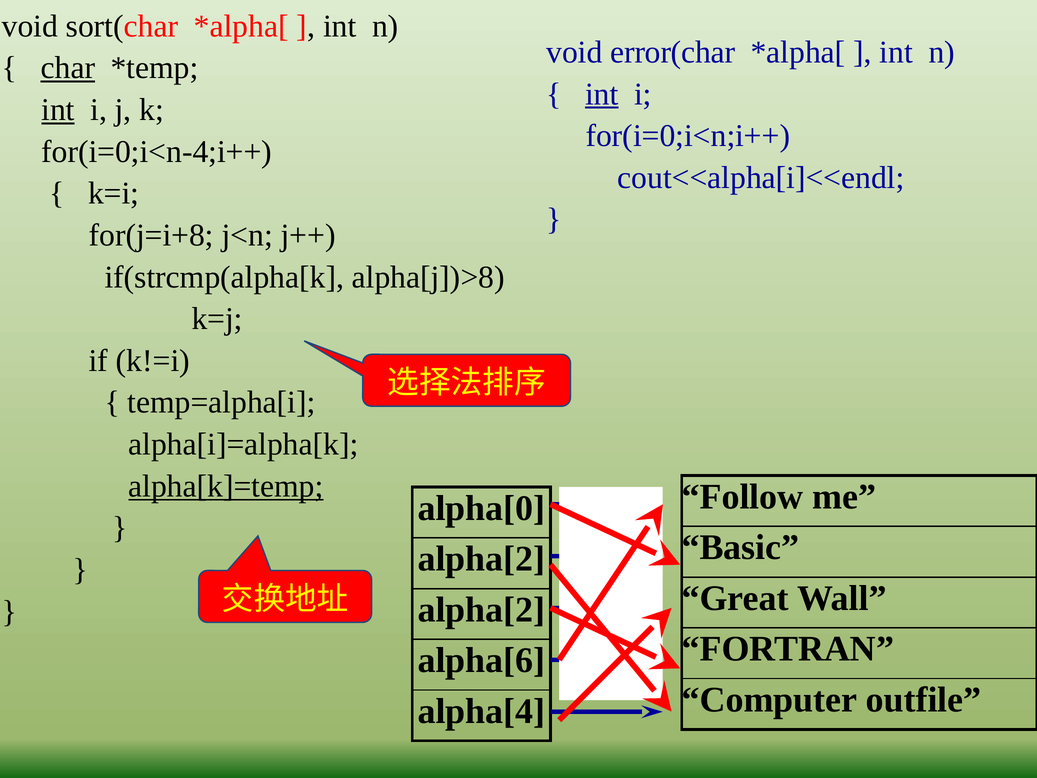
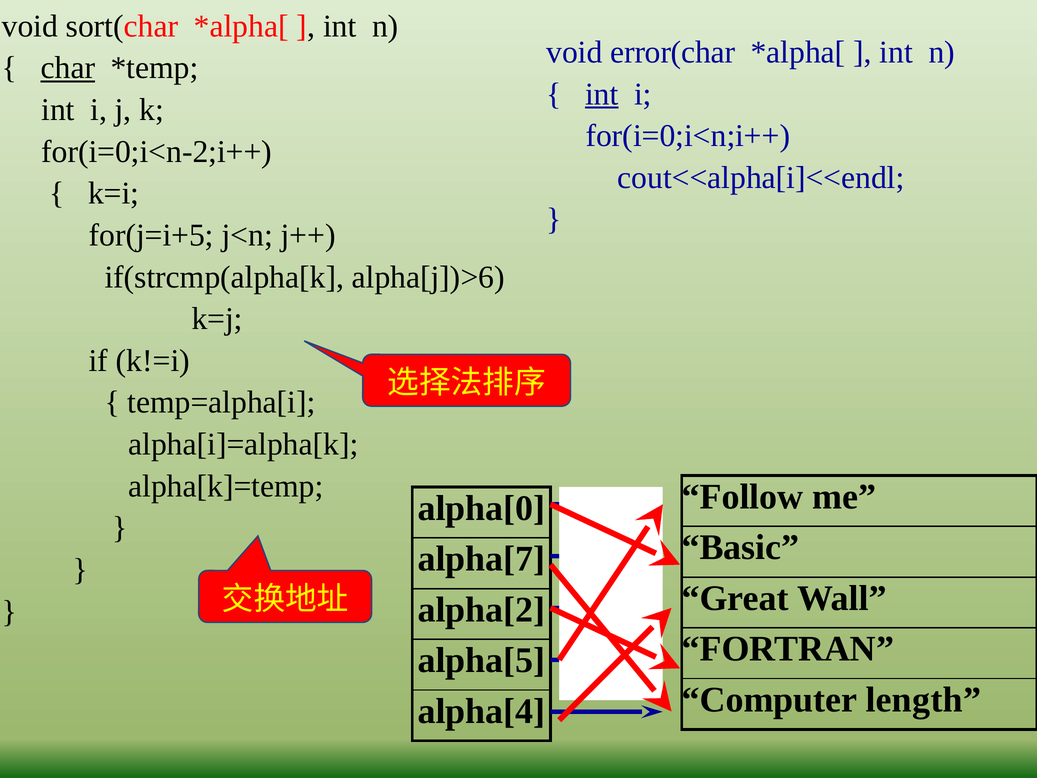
int at (58, 110) underline: present -> none
for(i=0;i<n-4;i++: for(i=0;i<n-4;i++ -> for(i=0;i<n-2;i++
for(j=i+8: for(j=i+8 -> for(j=i+5
alpha[j])>8: alpha[j])>8 -> alpha[j])>6
alpha[k]=temp underline: present -> none
alpha[2 at (481, 559): alpha[2 -> alpha[7
alpha[6: alpha[6 -> alpha[5
outfile: outfile -> length
